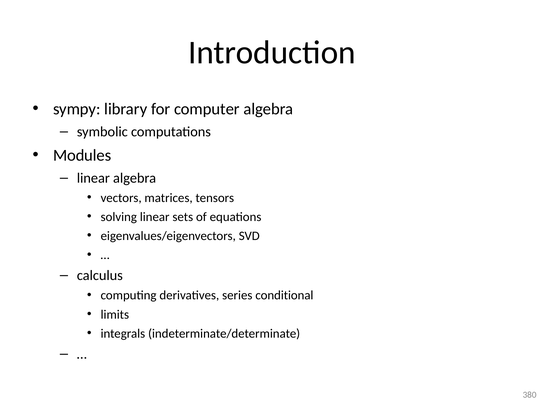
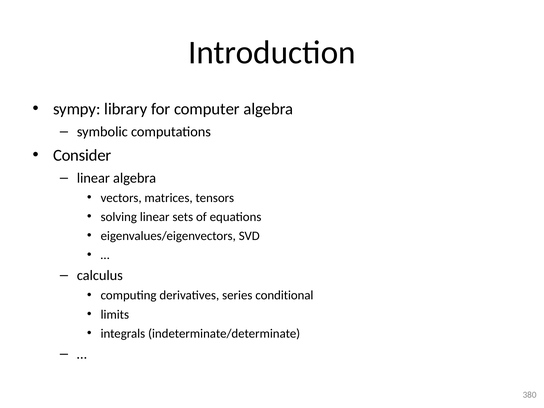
Modules: Modules -> Consider
